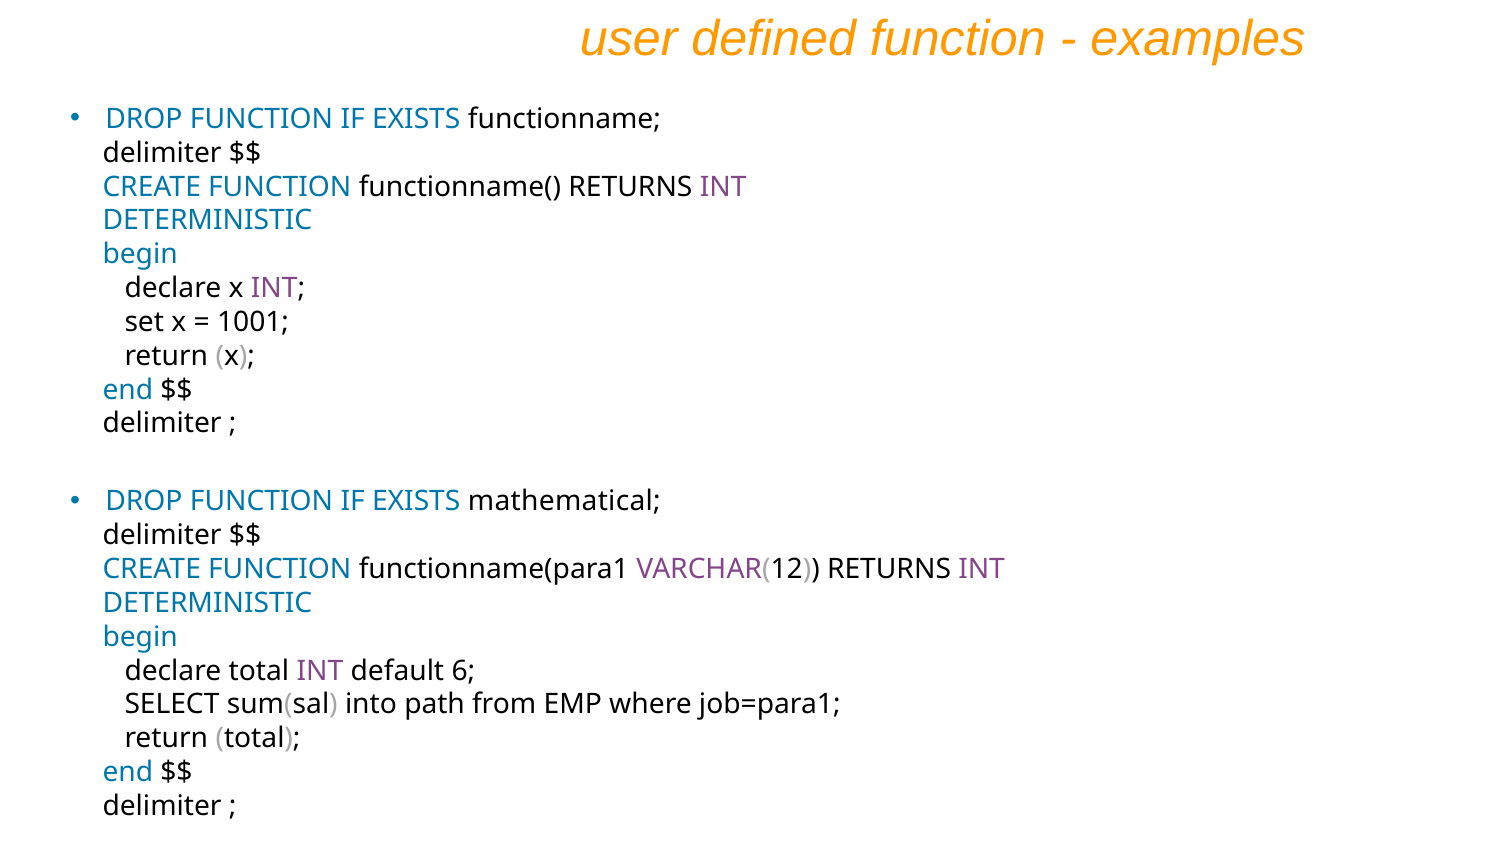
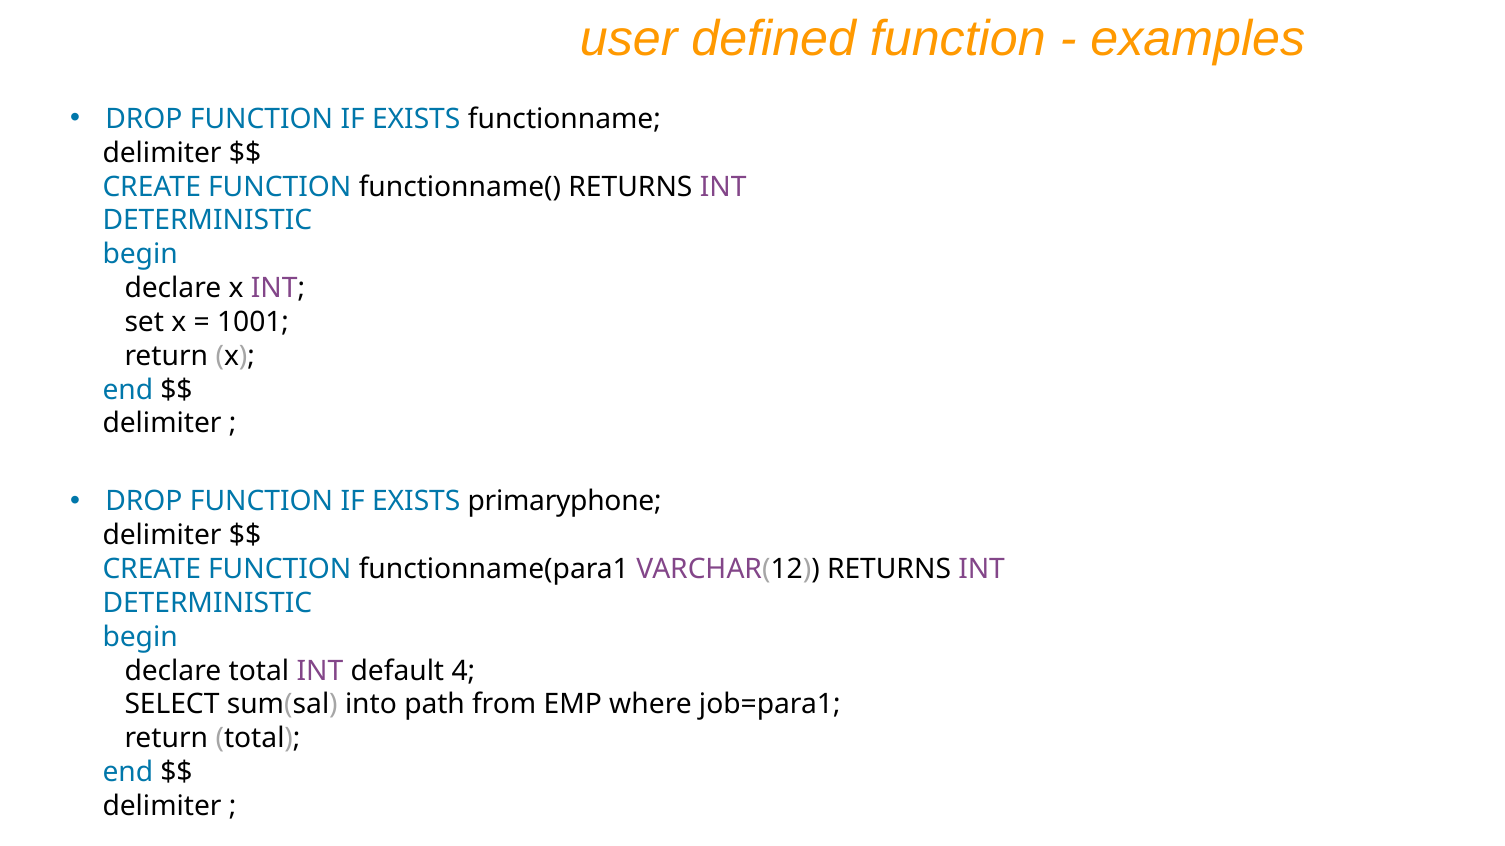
mathematical: mathematical -> primaryphone
6: 6 -> 4
